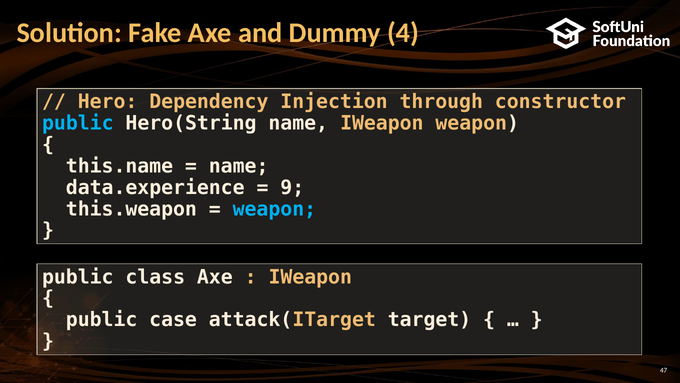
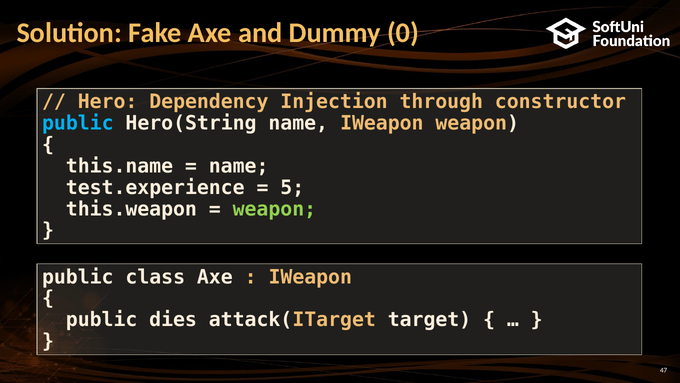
4: 4 -> 0
data.experience: data.experience -> test.experience
9: 9 -> 5
weapon at (274, 209) colour: light blue -> light green
case: case -> dies
